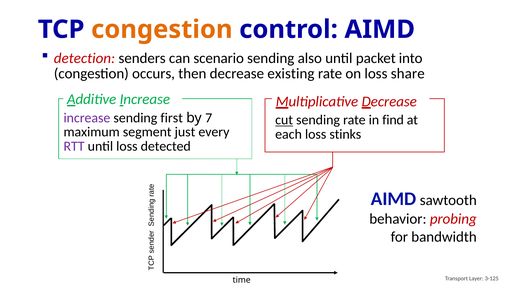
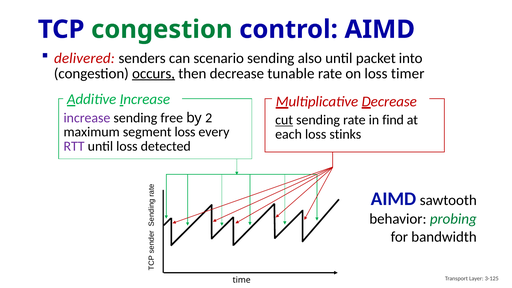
congestion at (162, 29) colour: orange -> green
detection: detection -> delivered
occurs underline: none -> present
existing: existing -> tunable
share: share -> timer
first: first -> free
7: 7 -> 2
segment just: just -> loss
probing colour: red -> green
